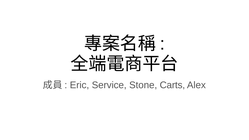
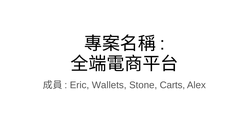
Service: Service -> Wallets
